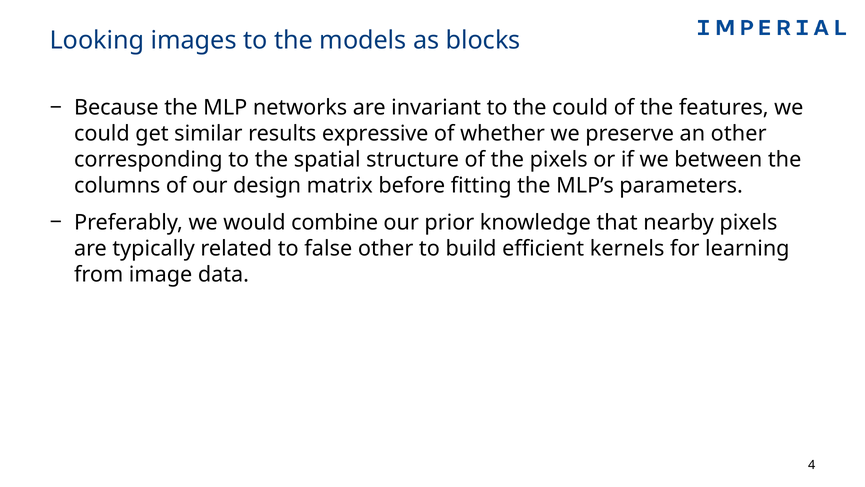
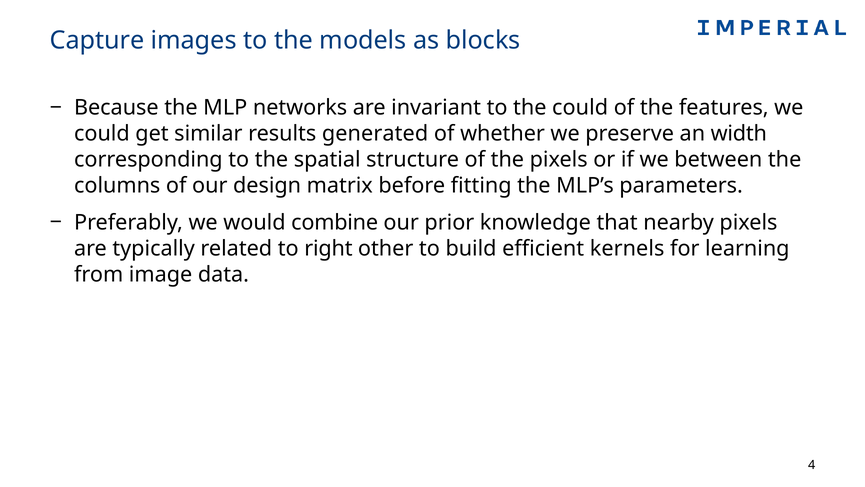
Looking: Looking -> Capture
expressive: expressive -> generated
an other: other -> width
false: false -> right
